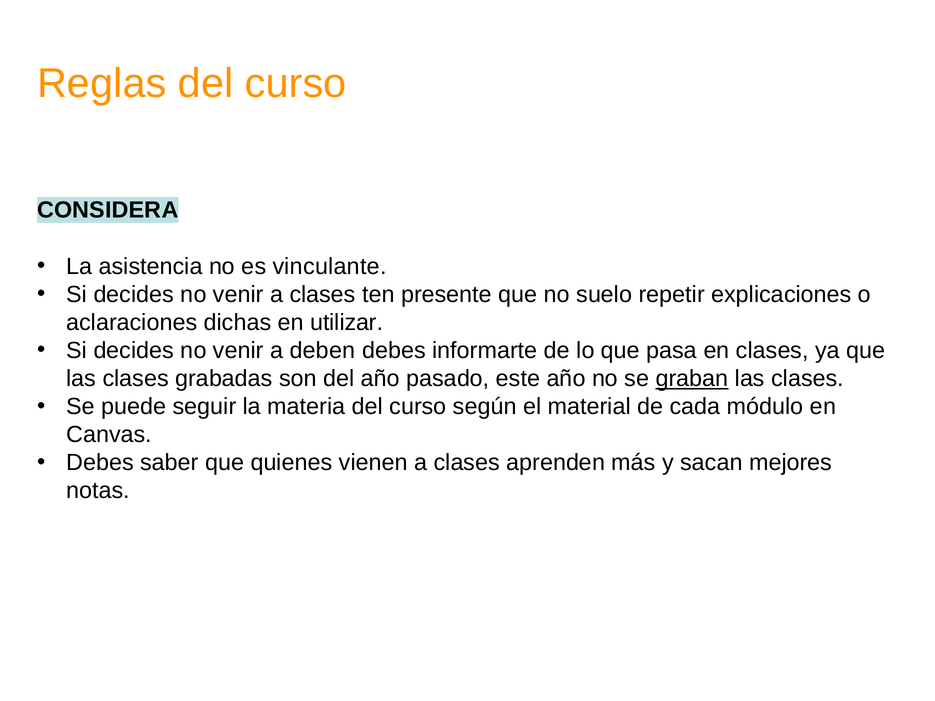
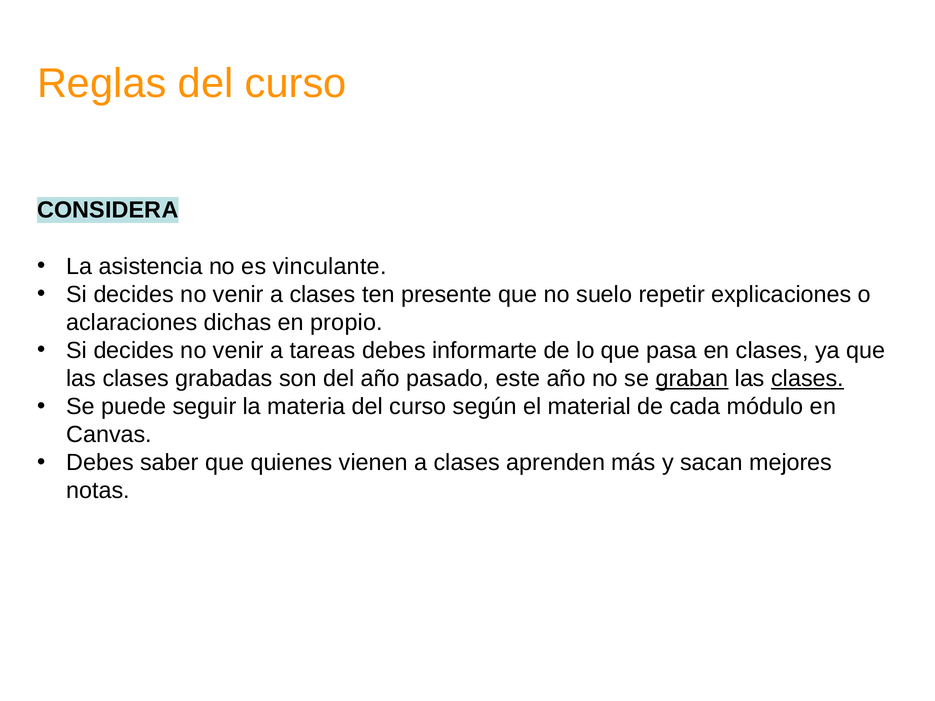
utilizar: utilizar -> propio
deben: deben -> tareas
clases at (808, 379) underline: none -> present
